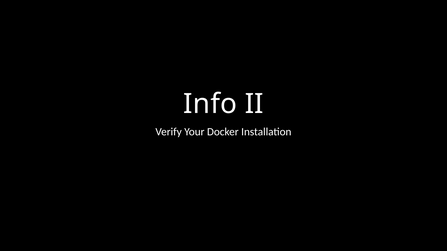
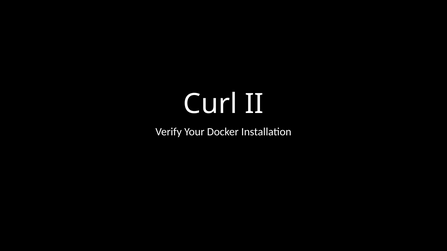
Info: Info -> Curl
